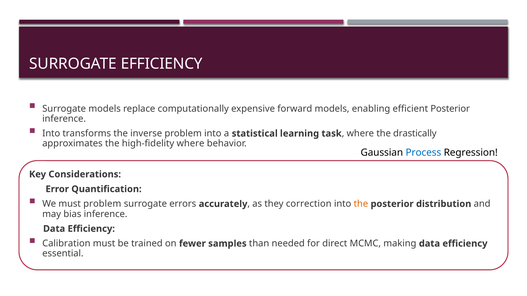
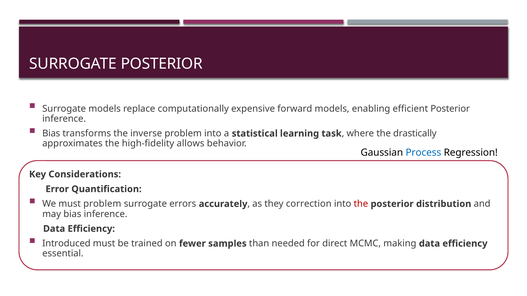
SURROGATE EFFICIENCY: EFFICIENCY -> POSTERIOR
Into at (51, 134): Into -> Bias
high-fidelity where: where -> allows
the at (361, 204) colour: orange -> red
Calibration: Calibration -> Introduced
